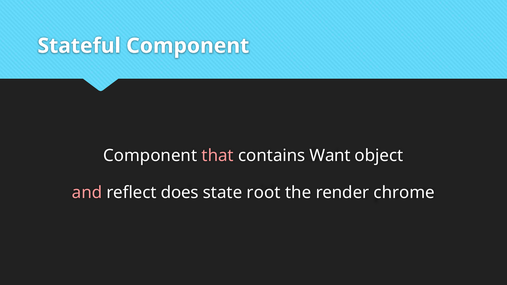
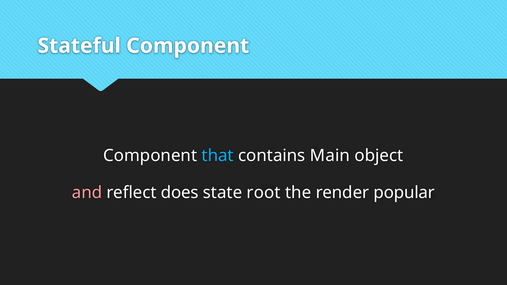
that colour: pink -> light blue
Want: Want -> Main
chrome: chrome -> popular
